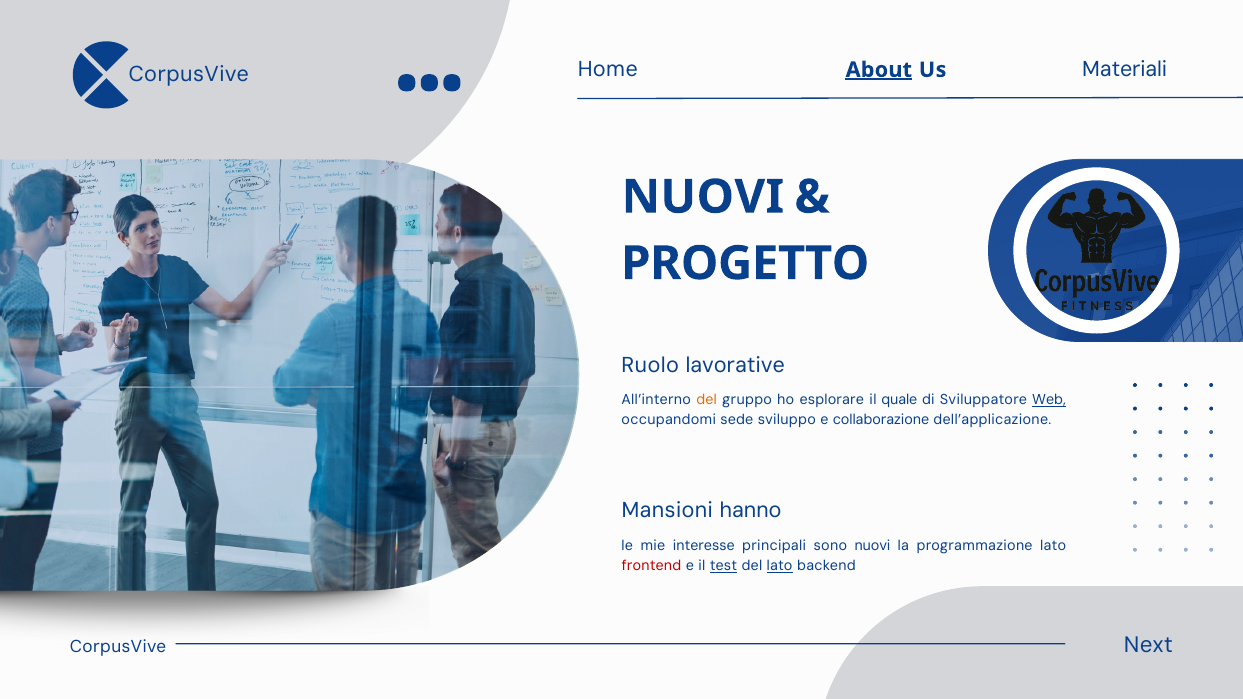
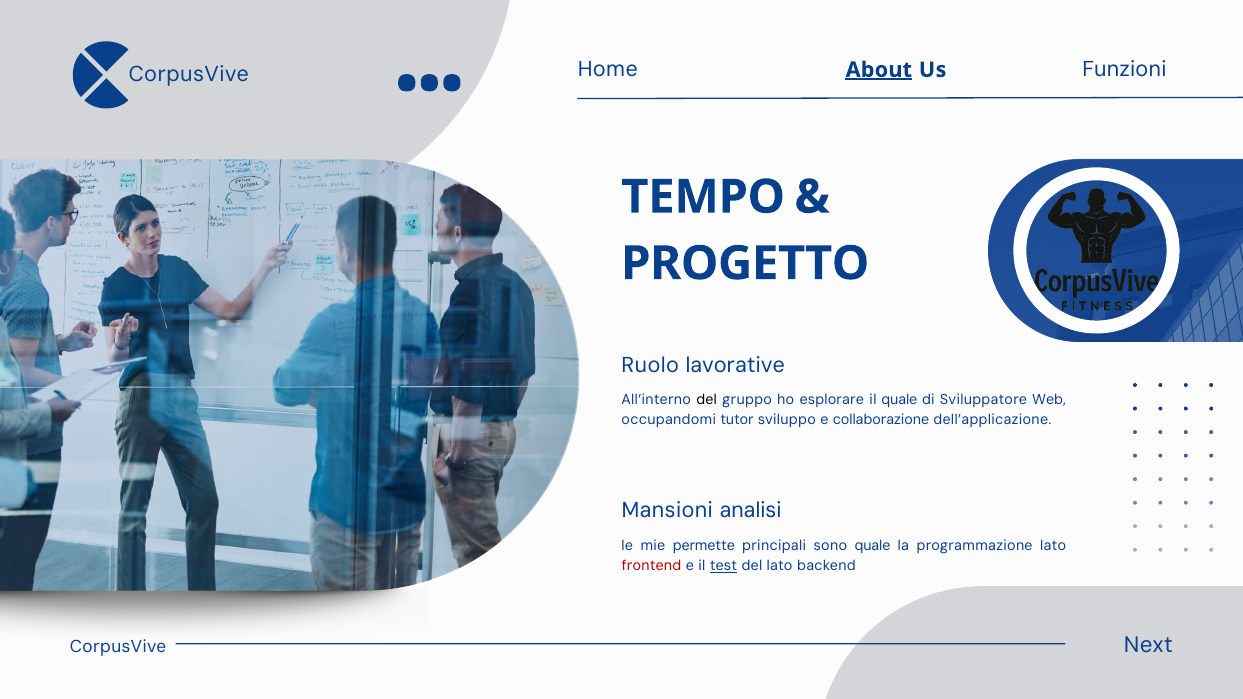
Materiali: Materiali -> Funzioni
NUOVI at (703, 197): NUOVI -> TEMPO
del at (707, 400) colour: orange -> black
Web underline: present -> none
sede: sede -> tutor
hanno: hanno -> analisi
interesse: interesse -> permette
sono nuovi: nuovi -> quale
lato at (780, 566) underline: present -> none
